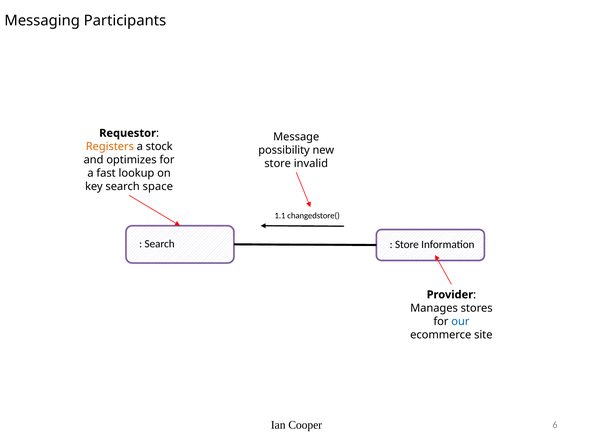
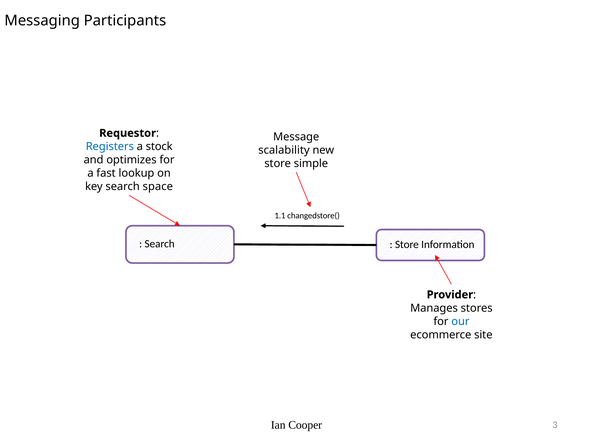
Registers colour: orange -> blue
possibility: possibility -> scalability
invalid: invalid -> simple
6: 6 -> 3
